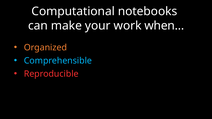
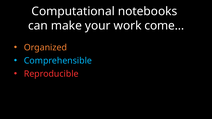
when…: when… -> come…
